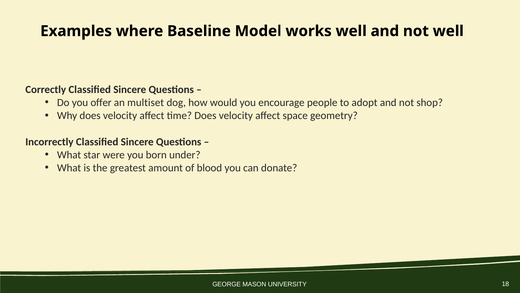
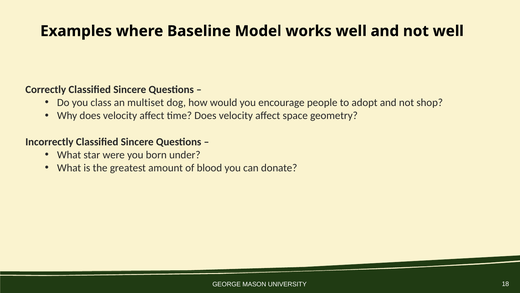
offer: offer -> class
